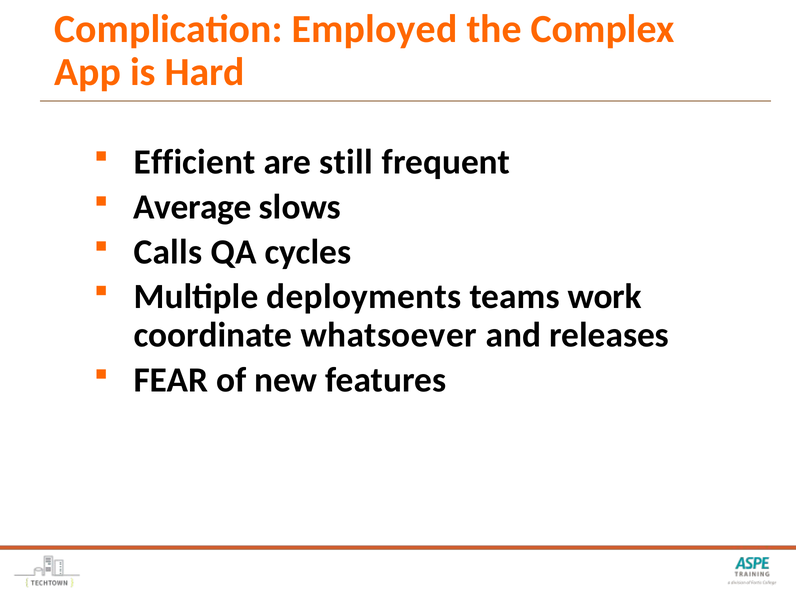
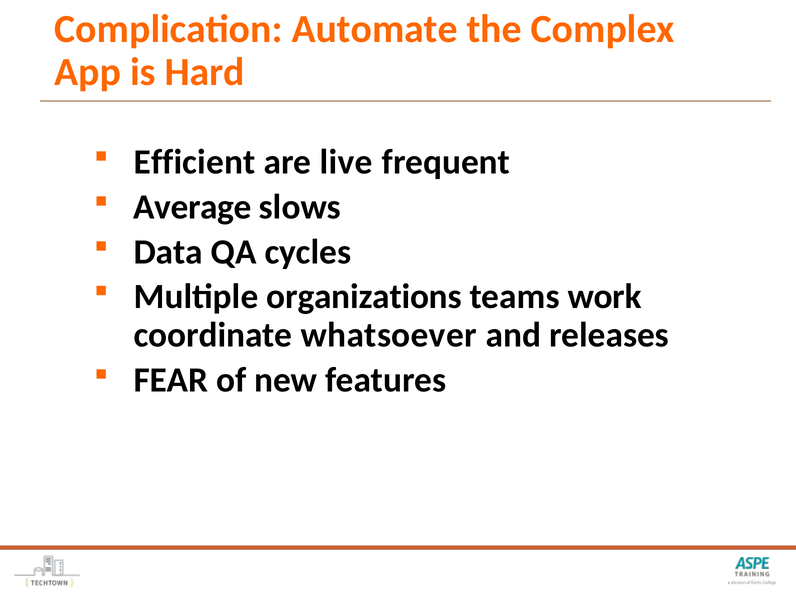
Employed: Employed -> Automate
still: still -> live
Calls: Calls -> Data
deployments: deployments -> organizations
